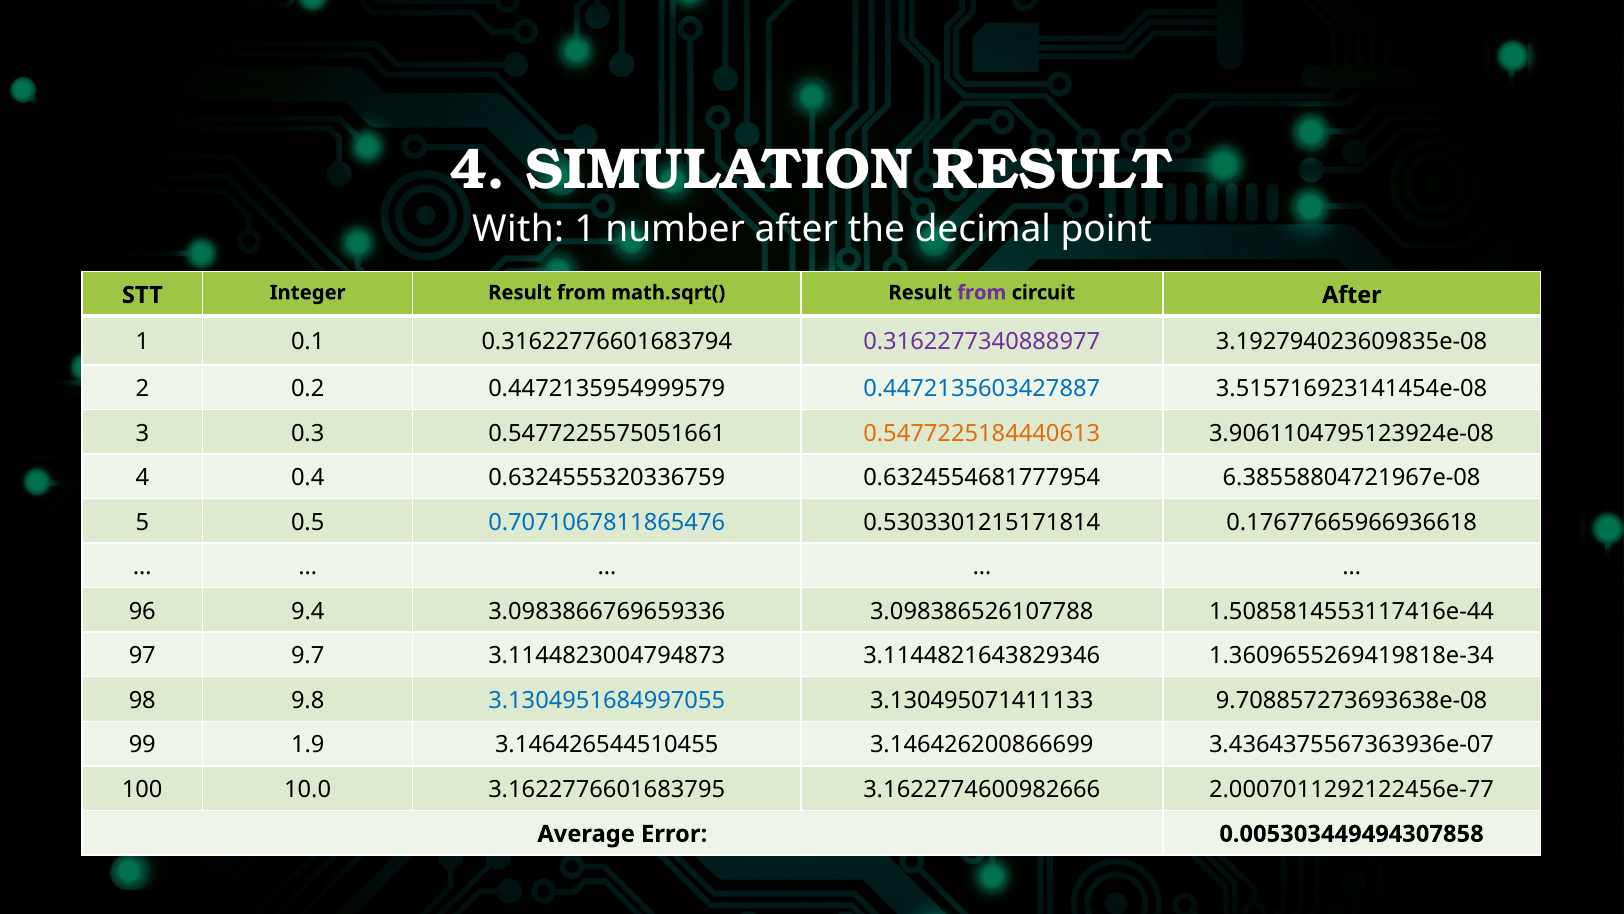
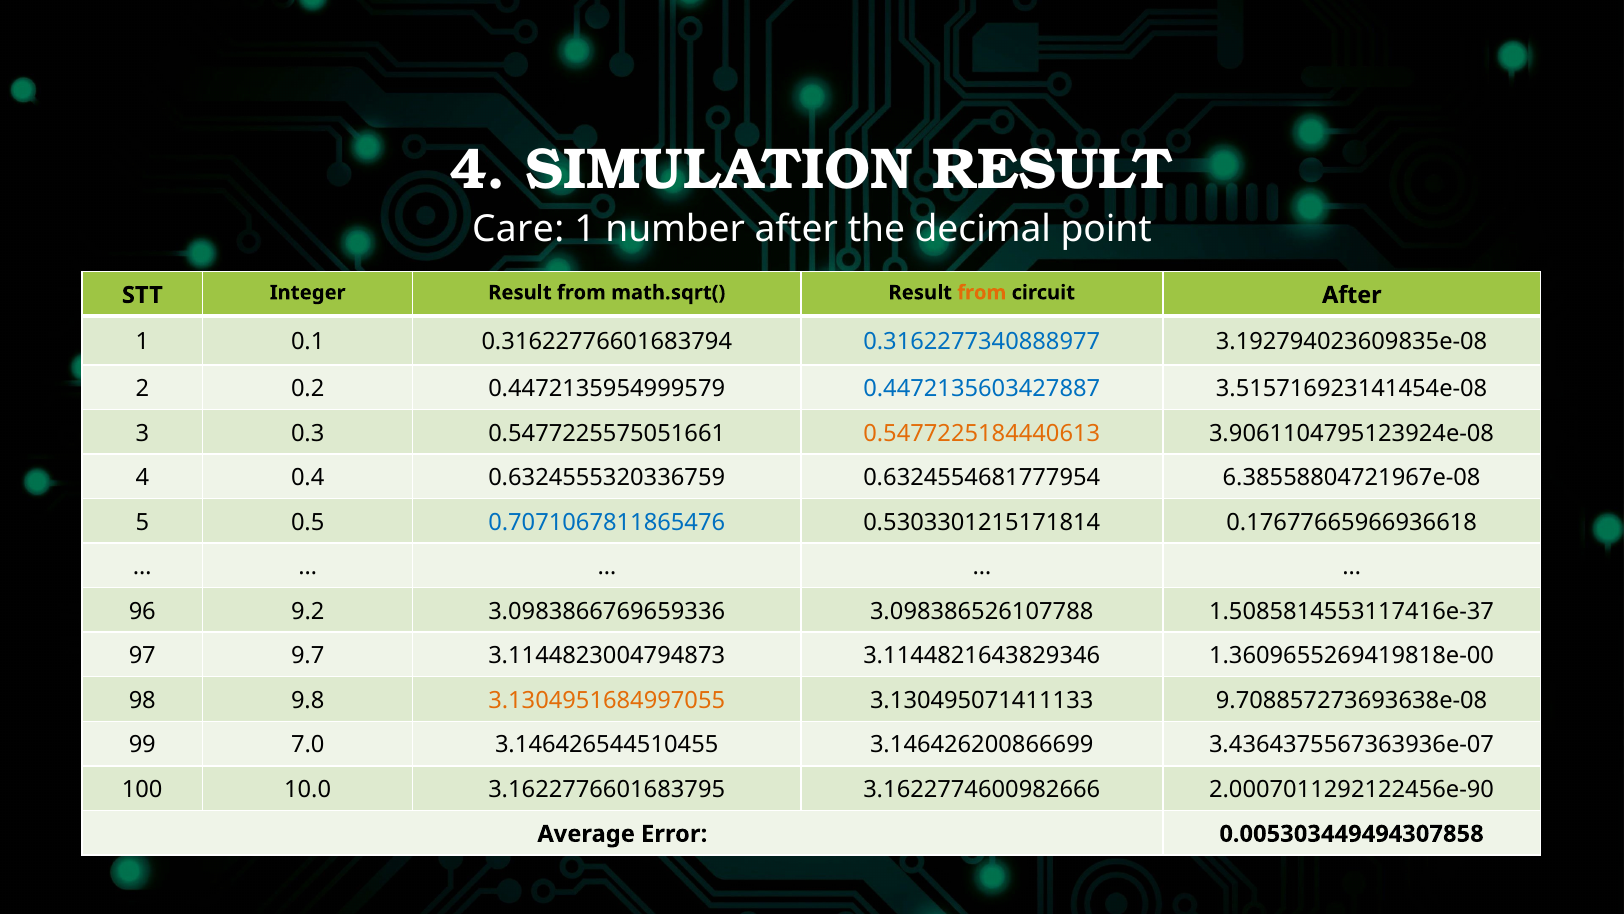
With: With -> Care
from at (982, 292) colour: purple -> orange
0.3162277340888977 colour: purple -> blue
9.4: 9.4 -> 9.2
1.5085814553117416e-44: 1.5085814553117416e-44 -> 1.5085814553117416e-37
1.3609655269419818e-34: 1.3609655269419818e-34 -> 1.3609655269419818e-00
3.1304951684997055 colour: blue -> orange
1.9: 1.9 -> 7.0
2.0007011292122456e-77: 2.0007011292122456e-77 -> 2.0007011292122456e-90
